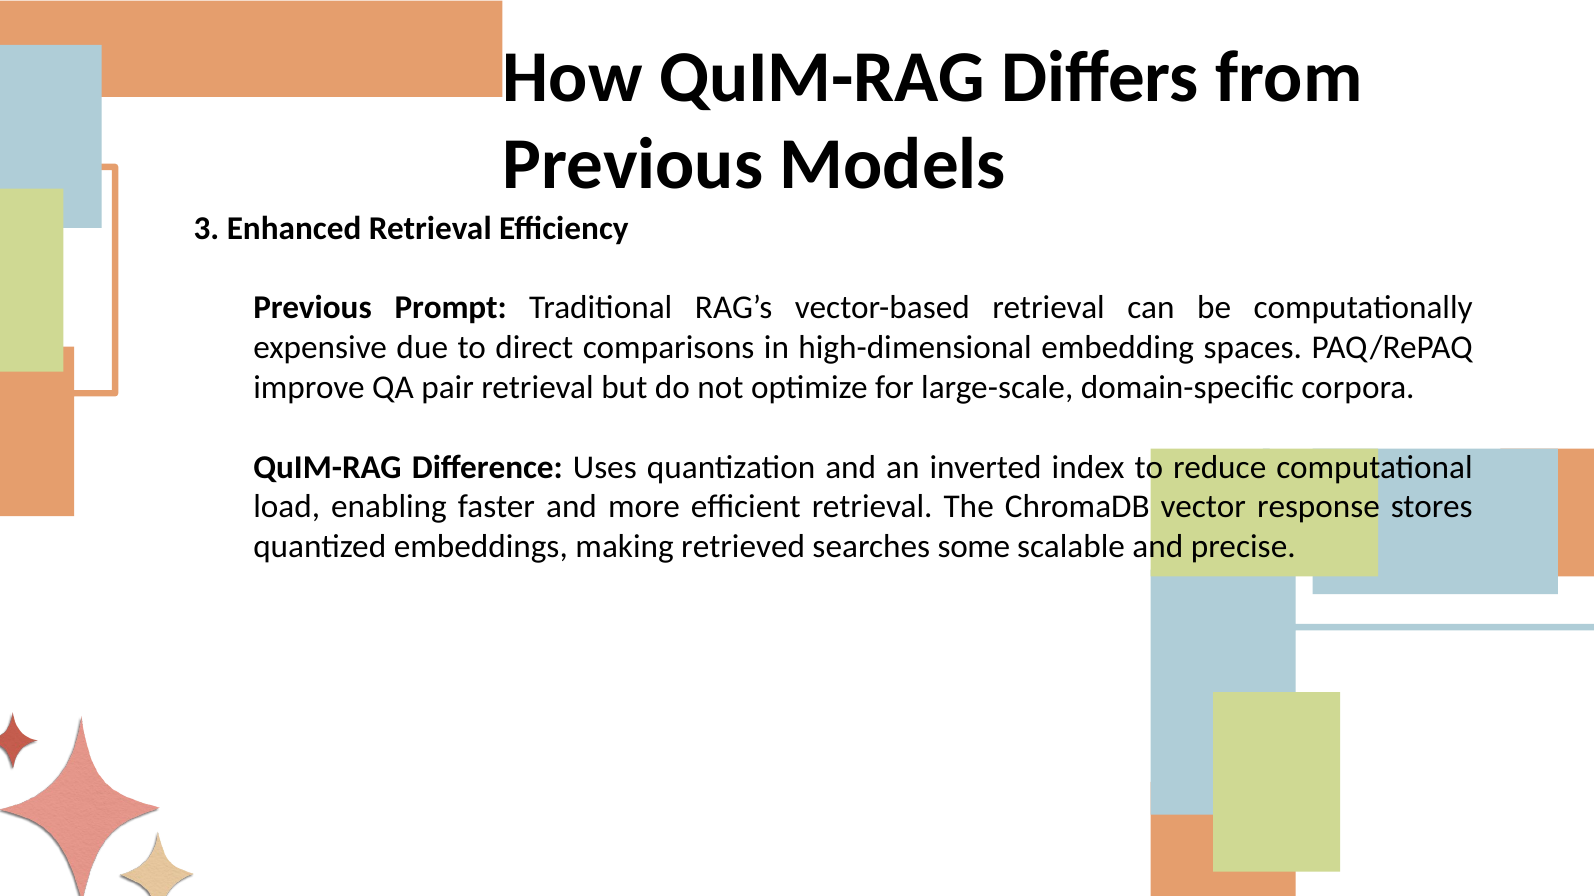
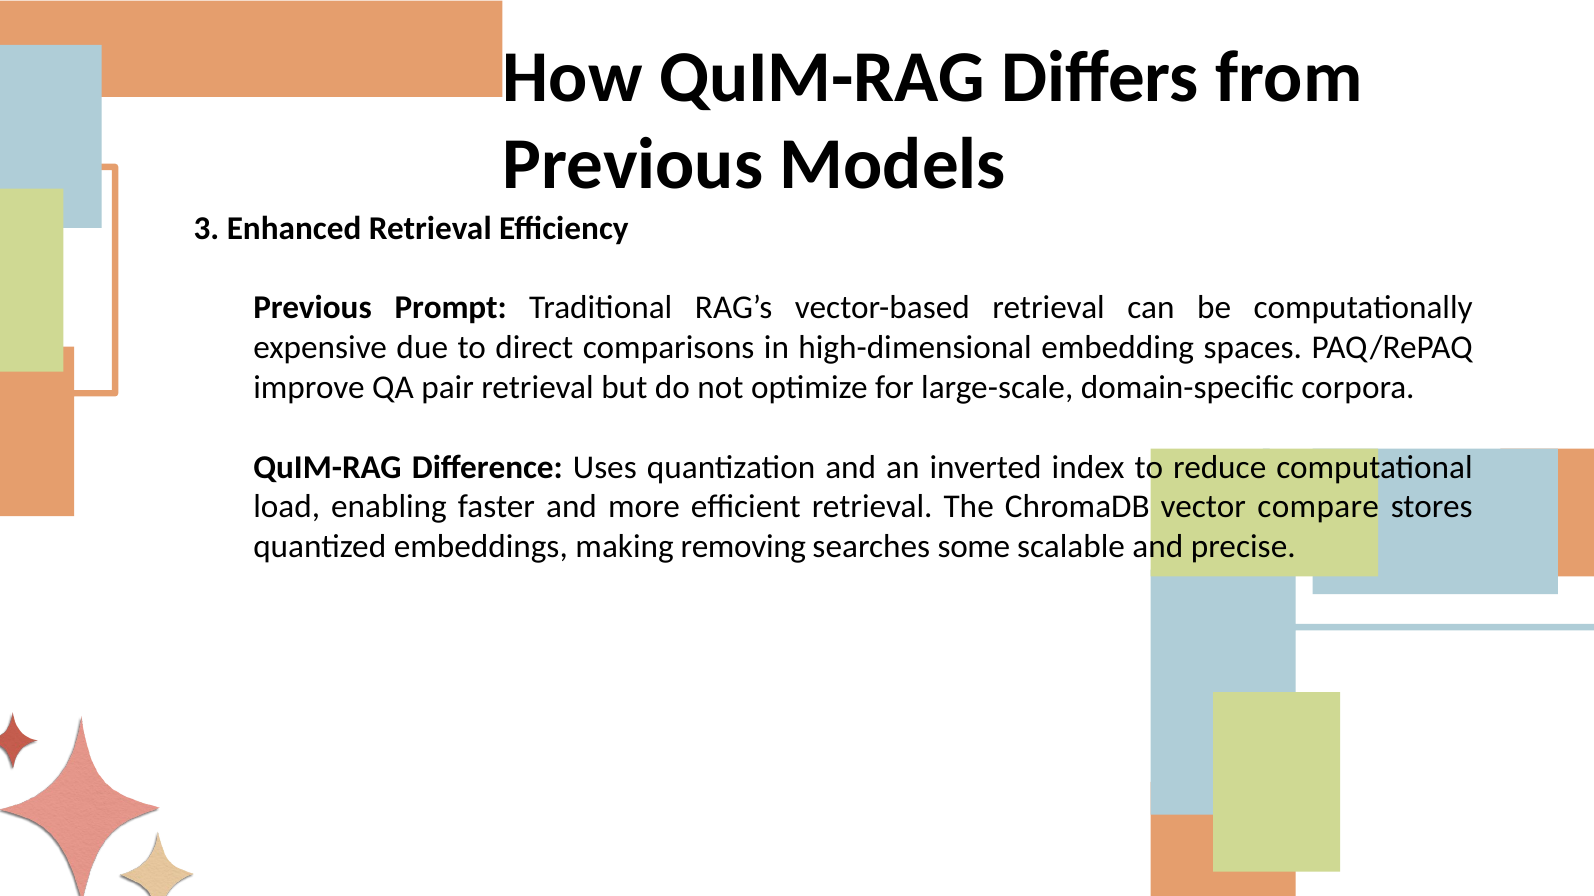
response: response -> compare
retrieved: retrieved -> removing
